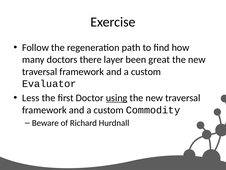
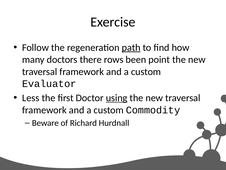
path underline: none -> present
layer: layer -> rows
great: great -> point
